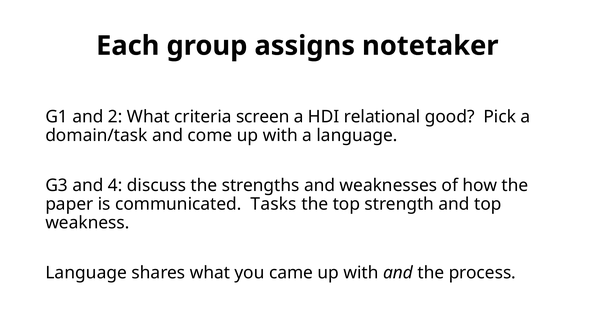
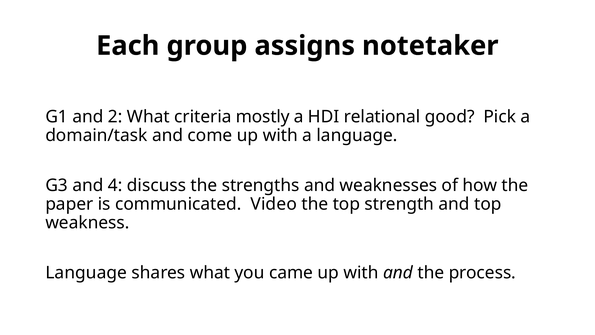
screen: screen -> mostly
Tasks: Tasks -> Video
